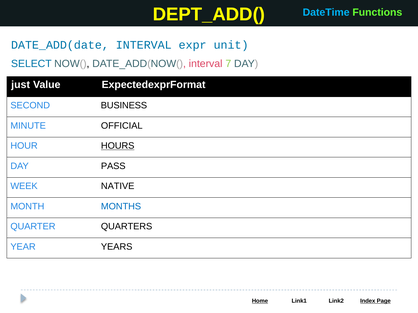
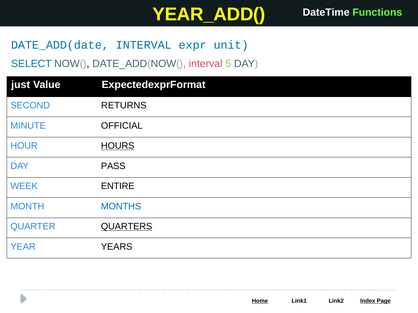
DEPT_ADD(: DEPT_ADD( -> YEAR_ADD(
DateTime colour: light blue -> white
7: 7 -> 5
BUSINESS: BUSINESS -> RETURNS
NATIVE: NATIVE -> ENTIRE
QUARTERS underline: none -> present
